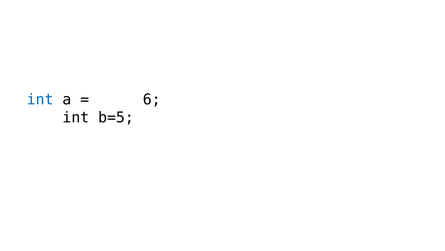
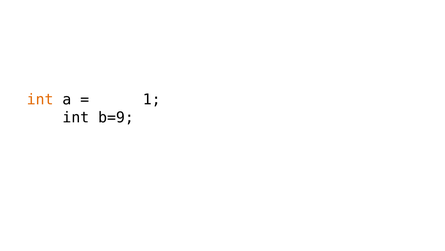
int at (40, 99) colour: blue -> orange
6: 6 -> 1
b=5: b=5 -> b=9
